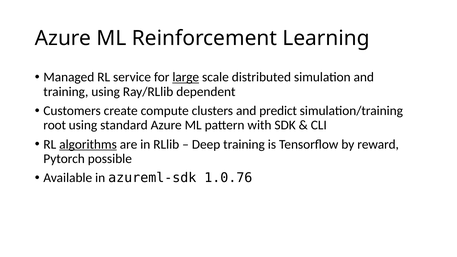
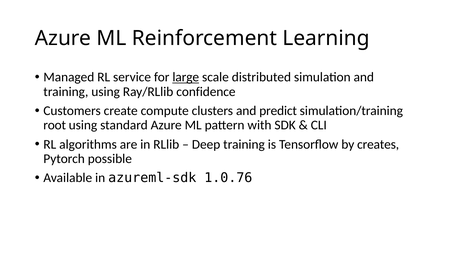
dependent: dependent -> confidence
algorithms underline: present -> none
reward: reward -> creates
